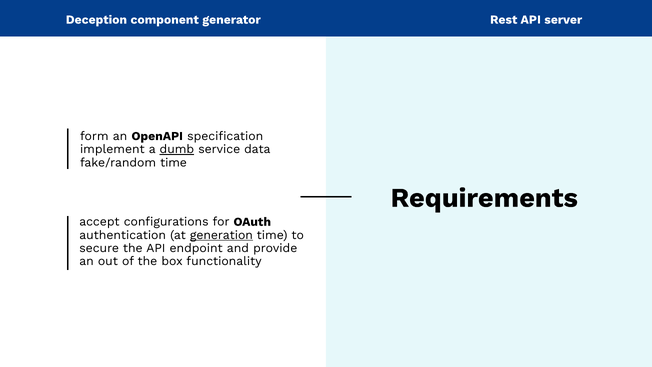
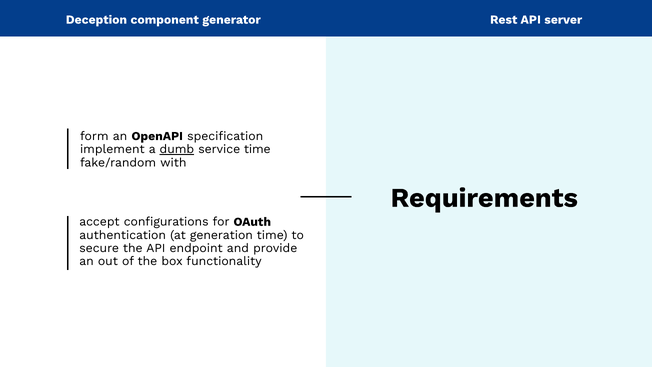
service data: data -> time
fake/random time: time -> with
generation underline: present -> none
